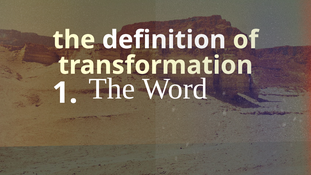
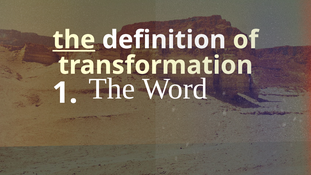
the at (74, 40) underline: none -> present
